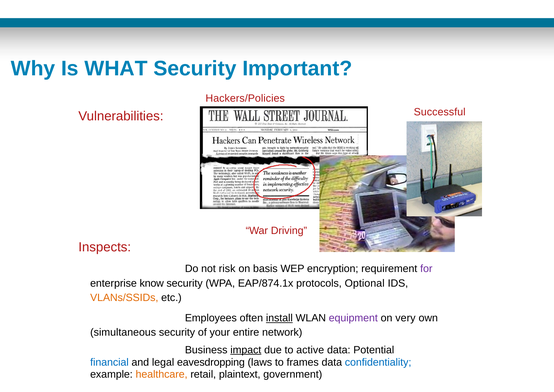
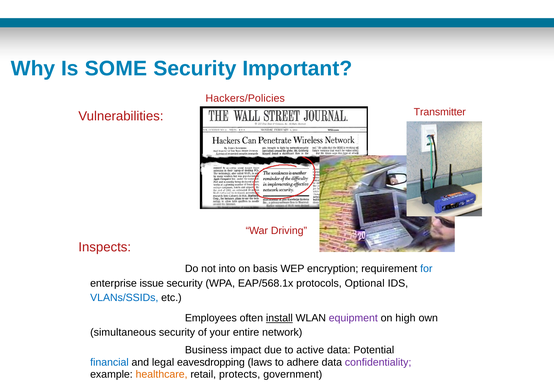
WHAT: WHAT -> SOME
Successful: Successful -> Transmitter
risk: risk -> into
for colour: purple -> blue
know: know -> issue
EAP/874.1x: EAP/874.1x -> EAP/568.1x
VLANs/SSIDs colour: orange -> blue
very: very -> high
impact underline: present -> none
frames: frames -> adhere
confidentiality colour: blue -> purple
plaintext: plaintext -> protects
